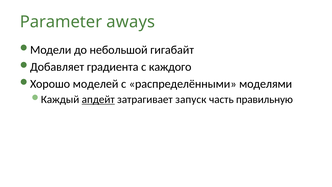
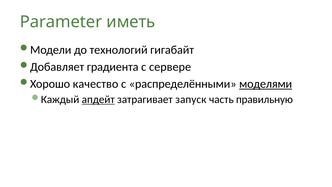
aways: aways -> иметь
небольшой: небольшой -> технологий
каждого: каждого -> сервере
моделей: моделей -> качество
моделями underline: none -> present
